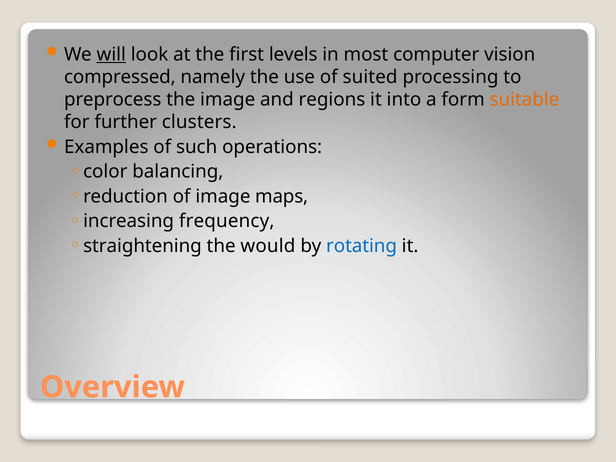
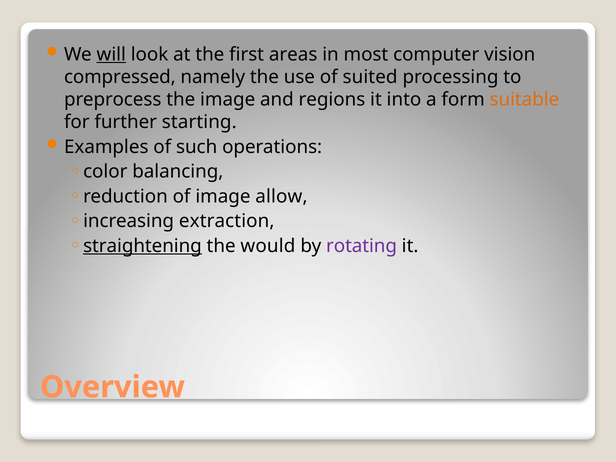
levels: levels -> areas
clusters: clusters -> starting
maps: maps -> allow
frequency: frequency -> extraction
straightening underline: none -> present
rotating colour: blue -> purple
